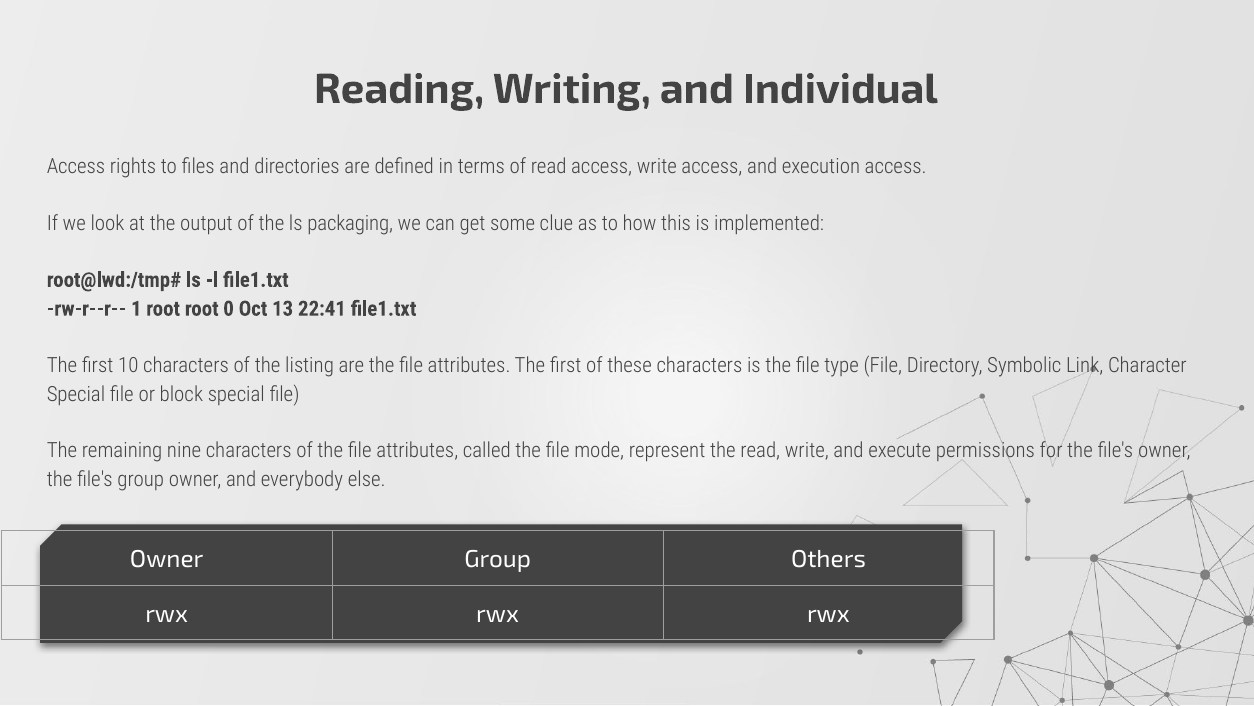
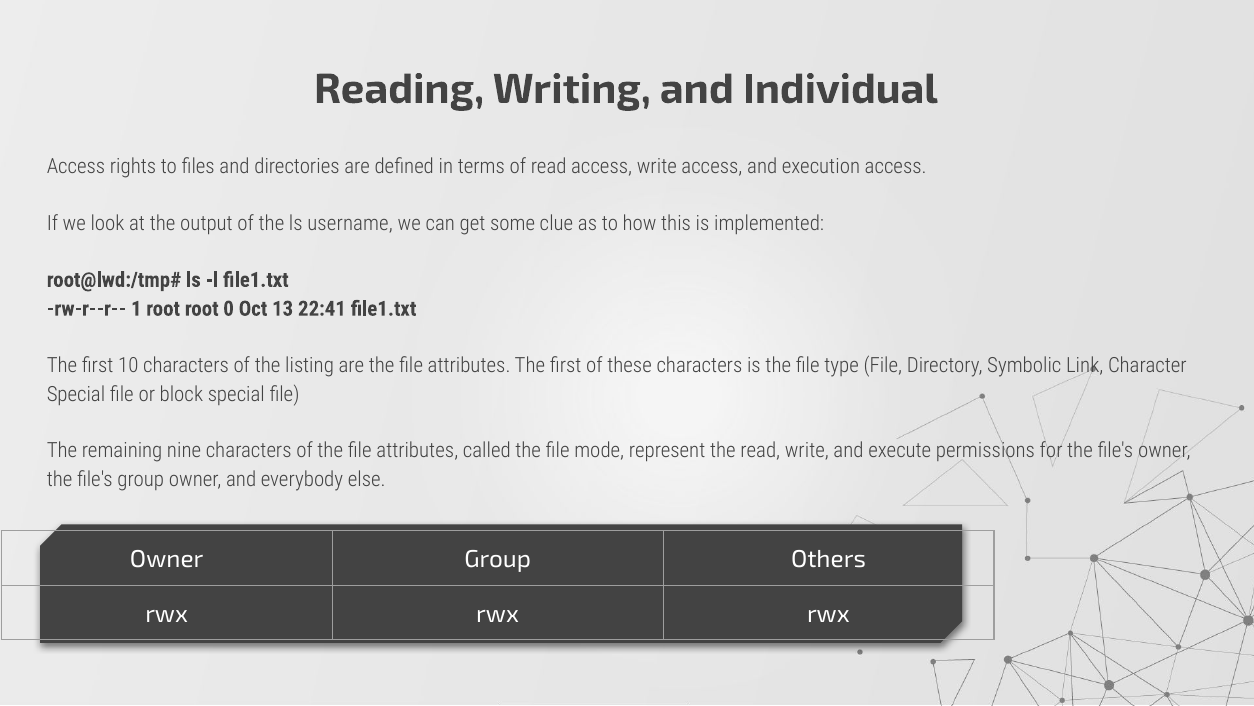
packaging: packaging -> username
